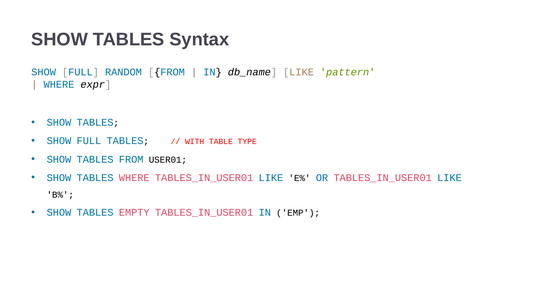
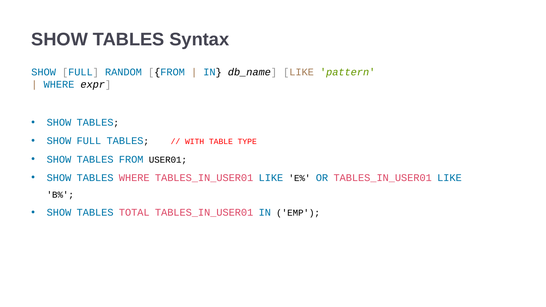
EMPTY: EMPTY -> TOTAL
